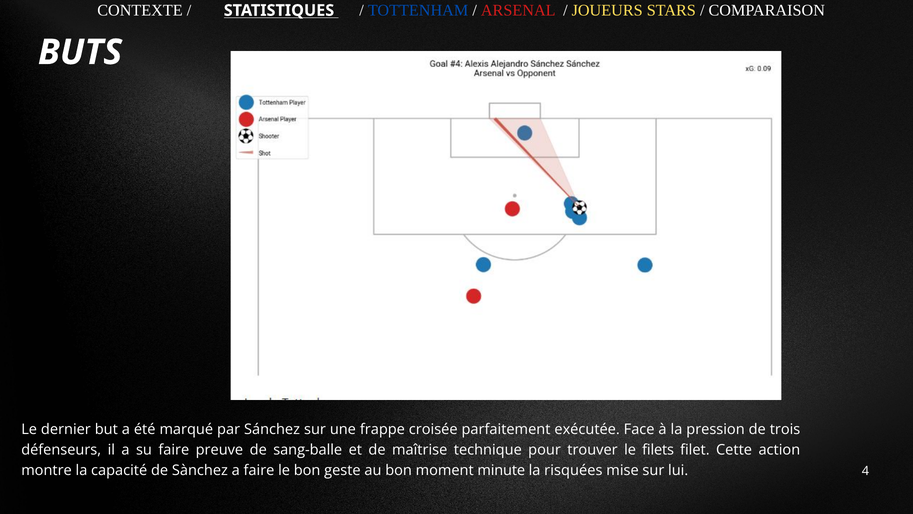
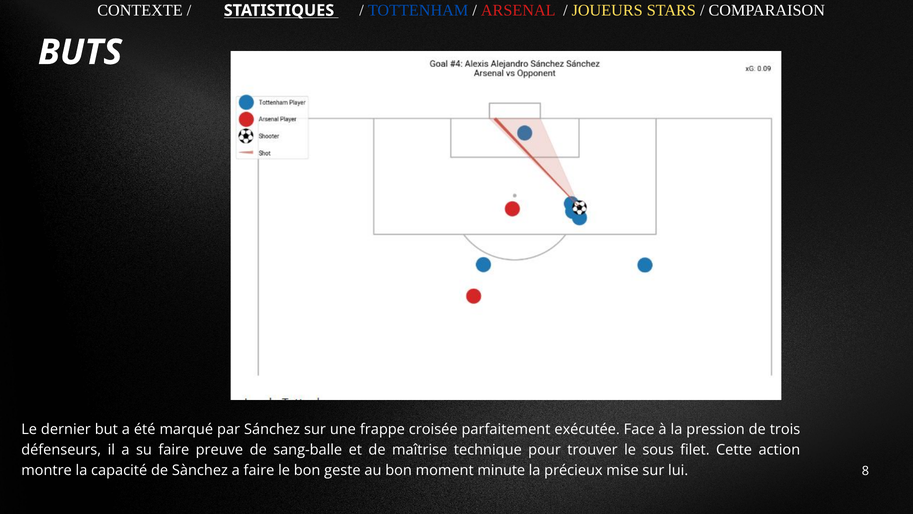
filets: filets -> sous
risquées: risquées -> précieux
4: 4 -> 8
